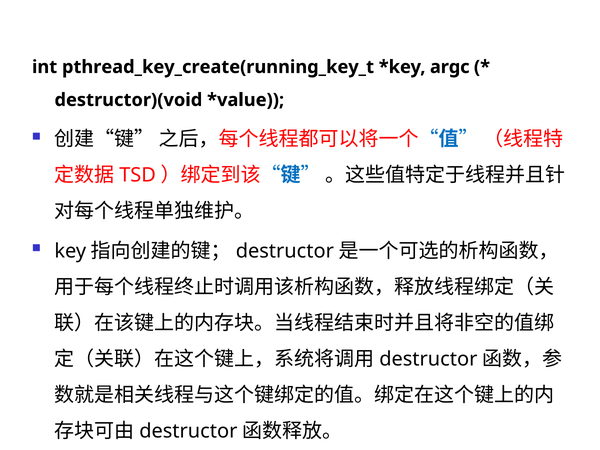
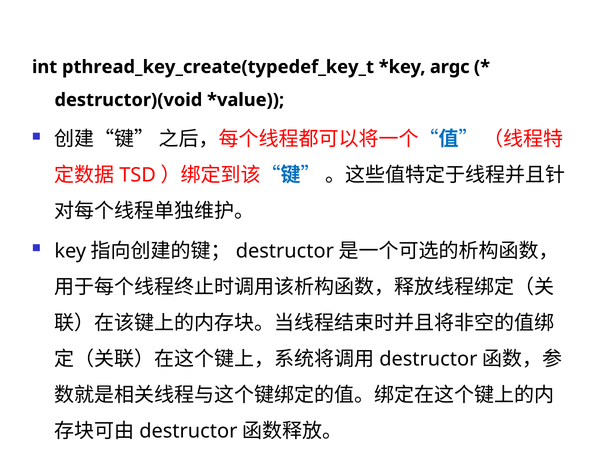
pthread_key_create(running_key_t: pthread_key_create(running_key_t -> pthread_key_create(typedef_key_t
